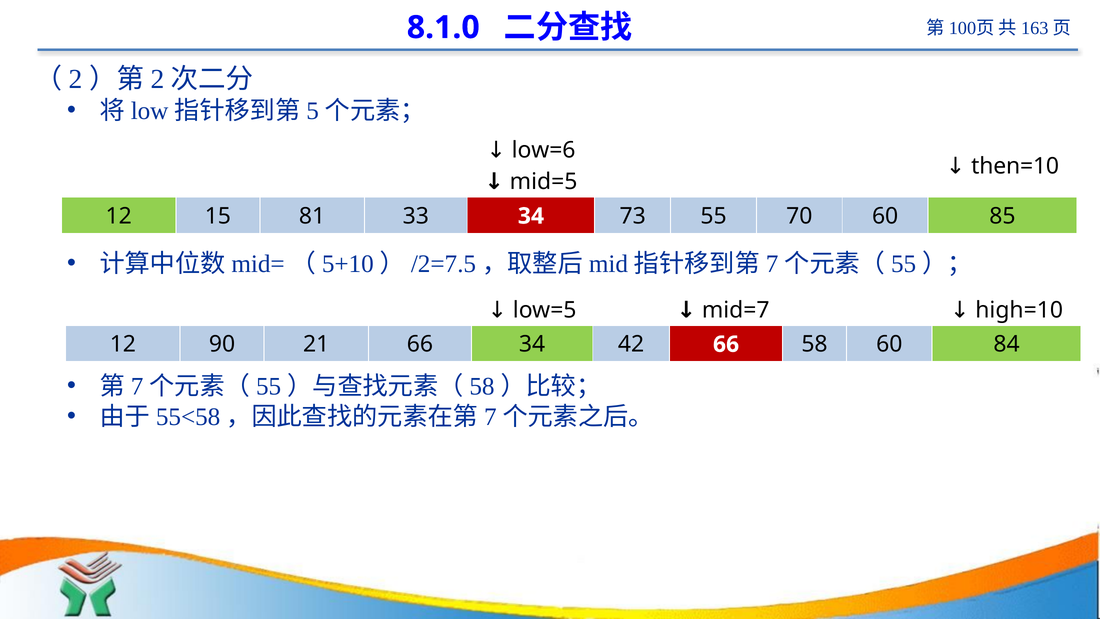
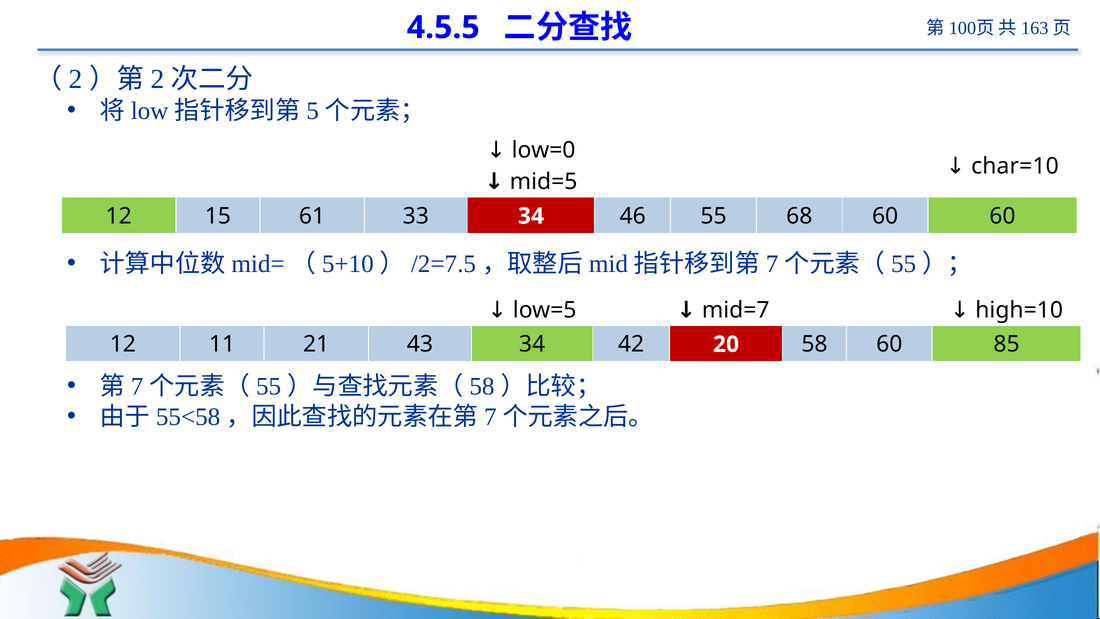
8.1.0: 8.1.0 -> 4.5.5
low=6: low=6 -> low=0
then=10: then=10 -> char=10
81: 81 -> 61
73: 73 -> 46
70: 70 -> 68
60 85: 85 -> 60
90: 90 -> 11
21 66: 66 -> 43
42 66: 66 -> 20
84: 84 -> 85
